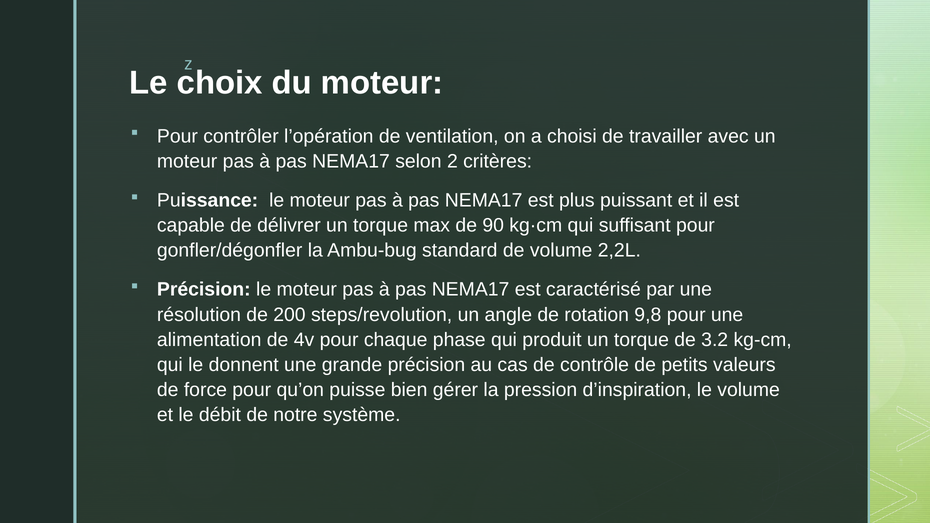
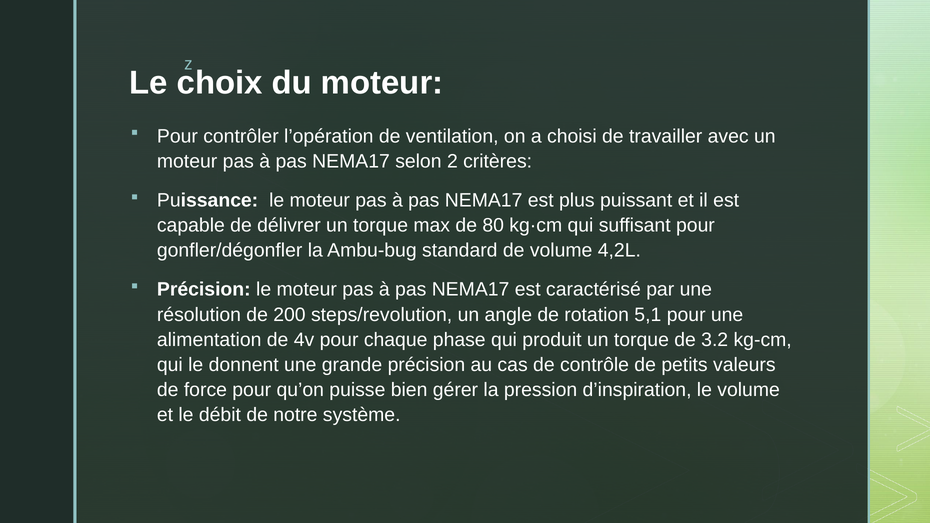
90: 90 -> 80
2,2L: 2,2L -> 4,2L
9,8: 9,8 -> 5,1
